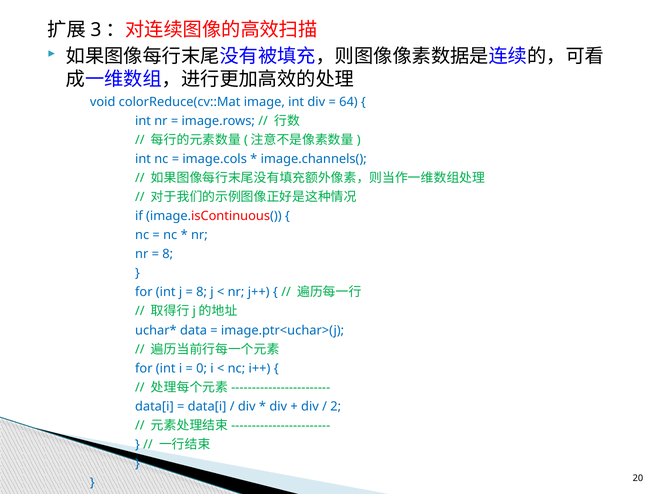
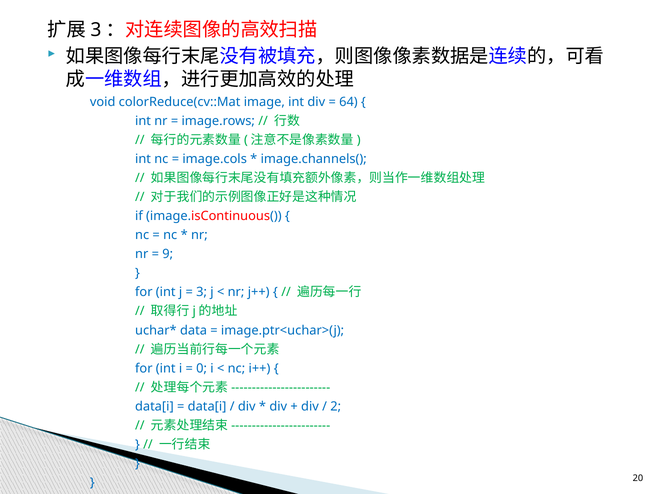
8 at (168, 254): 8 -> 9
8 at (202, 292): 8 -> 3
